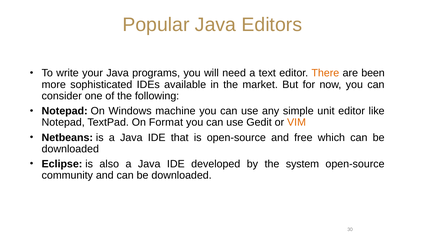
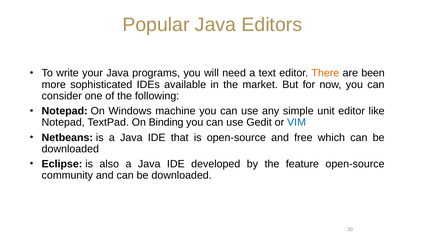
Format: Format -> Binding
VIM colour: orange -> blue
system: system -> feature
